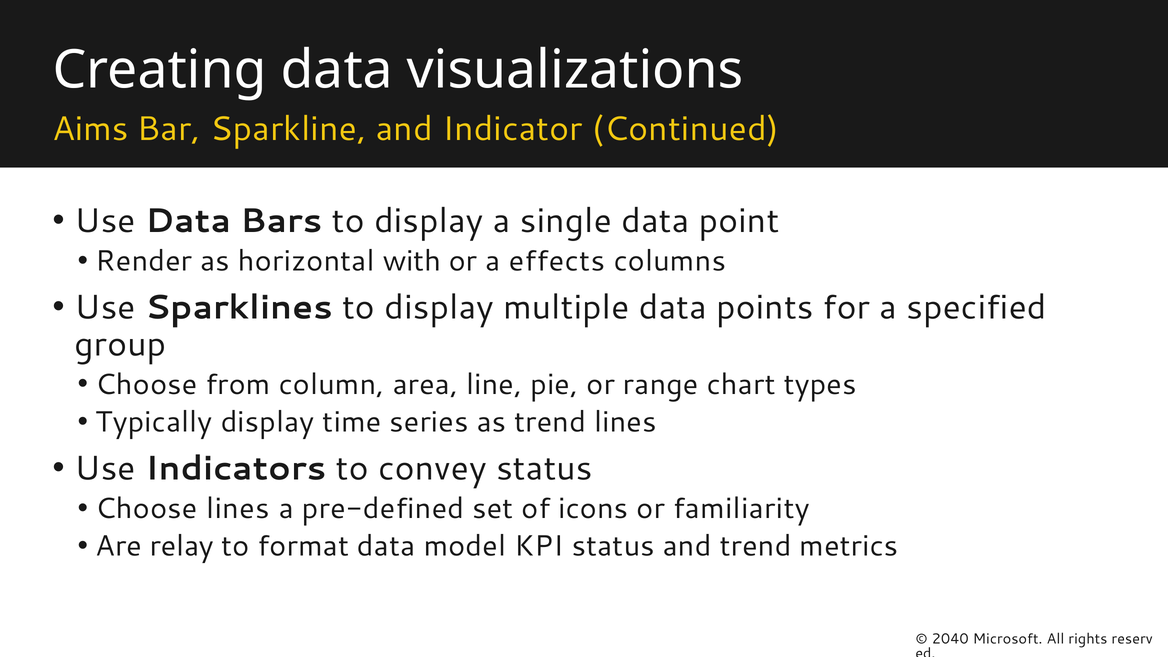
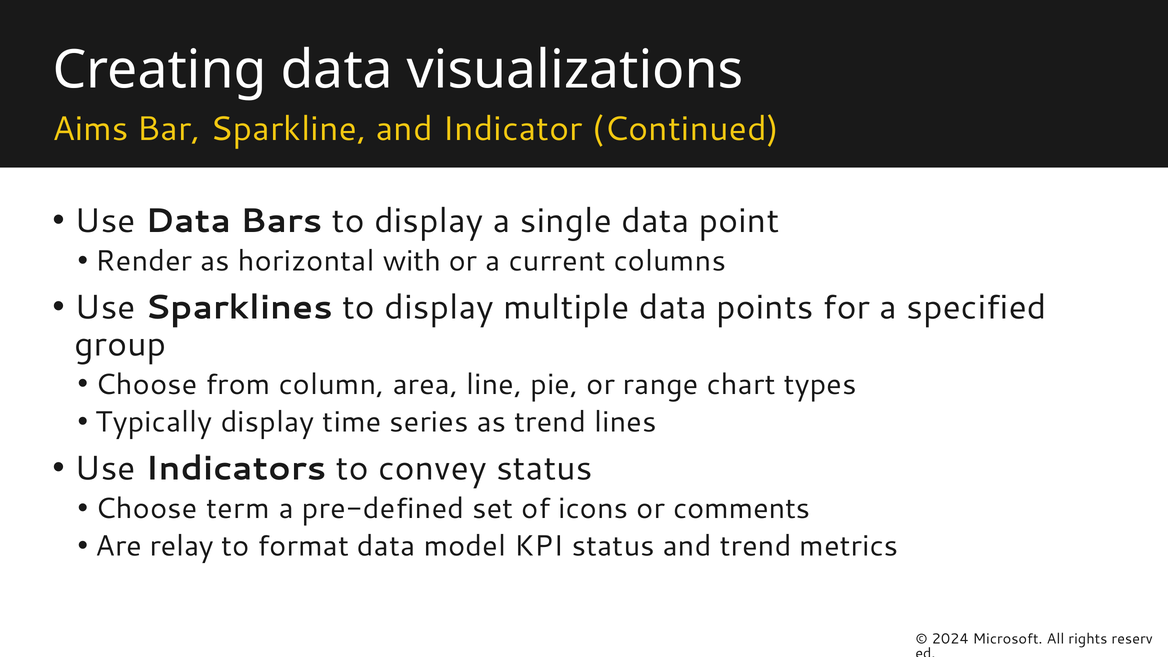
effects: effects -> current
Choose lines: lines -> term
familiarity: familiarity -> comments
2040: 2040 -> 2024
